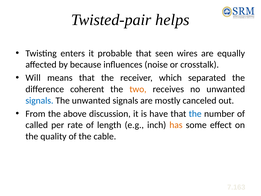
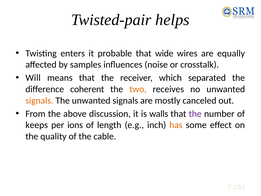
seen: seen -> wide
because: because -> samples
signals at (39, 100) colour: blue -> orange
have: have -> walls
the at (195, 114) colour: blue -> purple
called: called -> keeps
rate: rate -> ions
